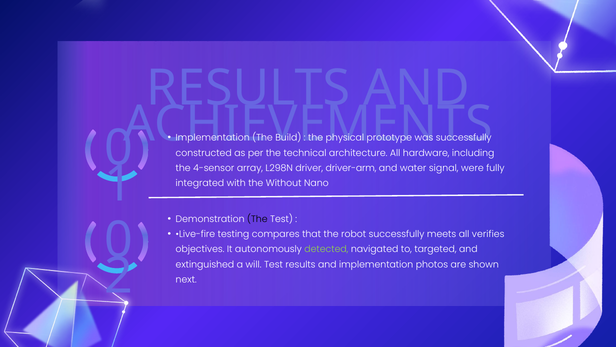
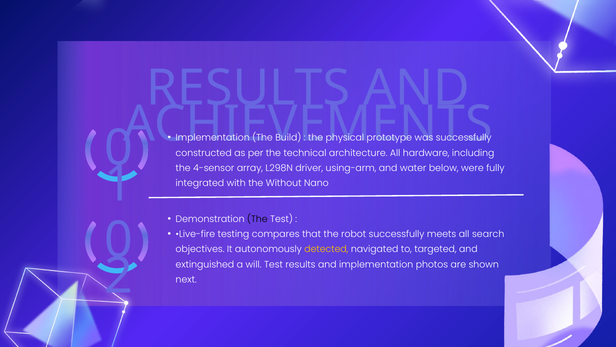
driver-arm: driver-arm -> using-arm
signal: signal -> below
verifies: verifies -> search
detected colour: light green -> yellow
